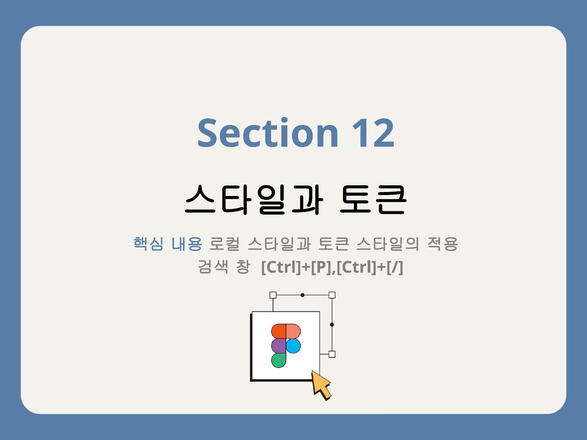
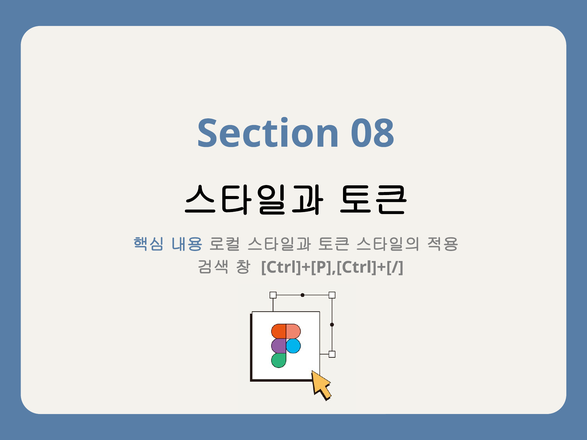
12: 12 -> 08
